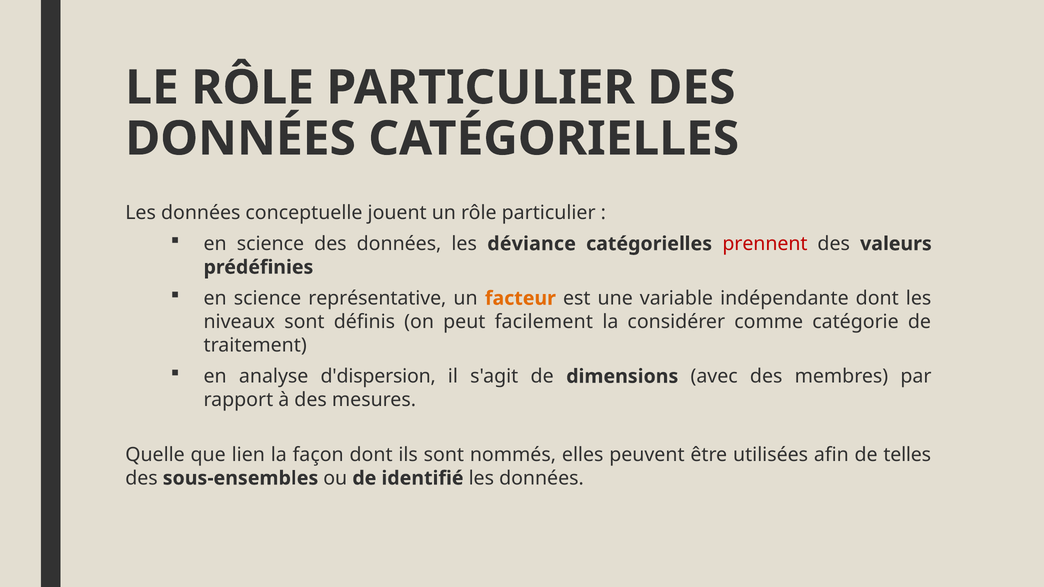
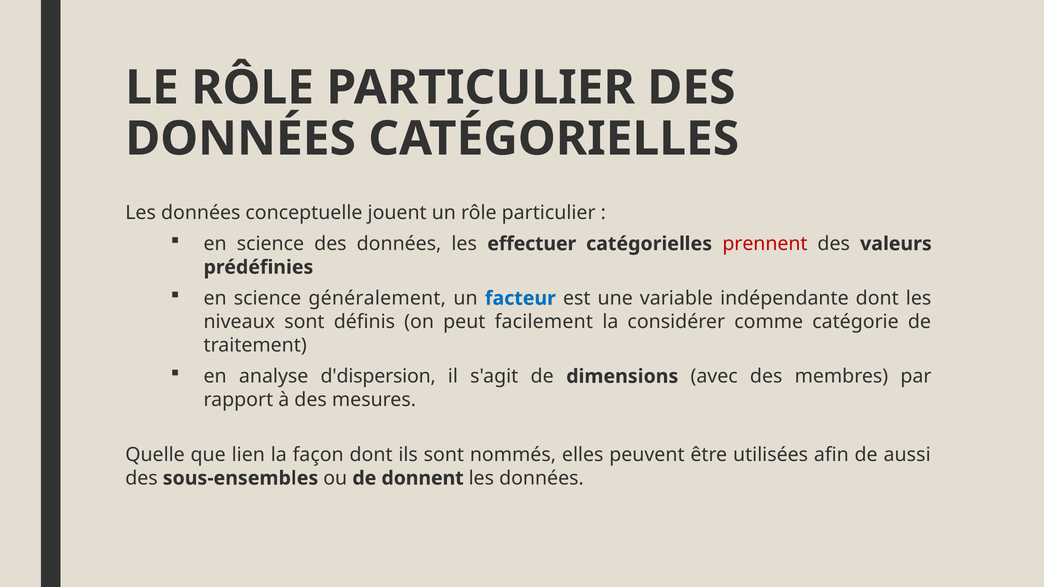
déviance: déviance -> effectuer
représentative: représentative -> généralement
facteur colour: orange -> blue
telles: telles -> aussi
identifié: identifié -> donnent
